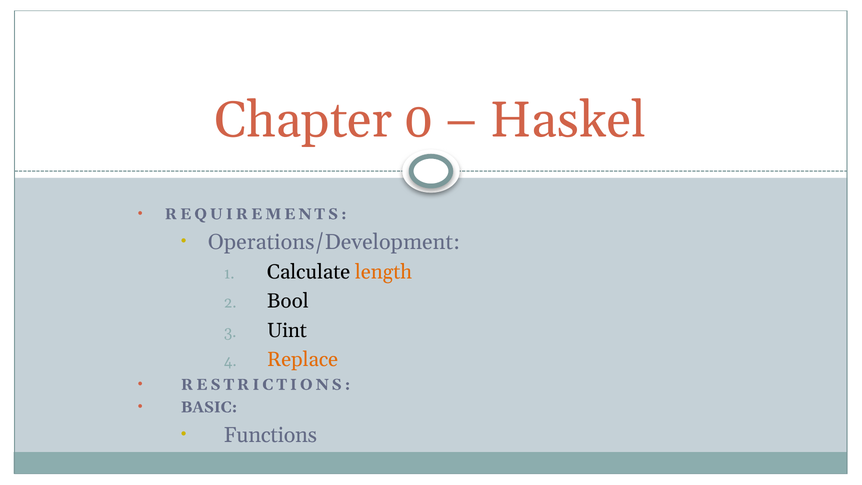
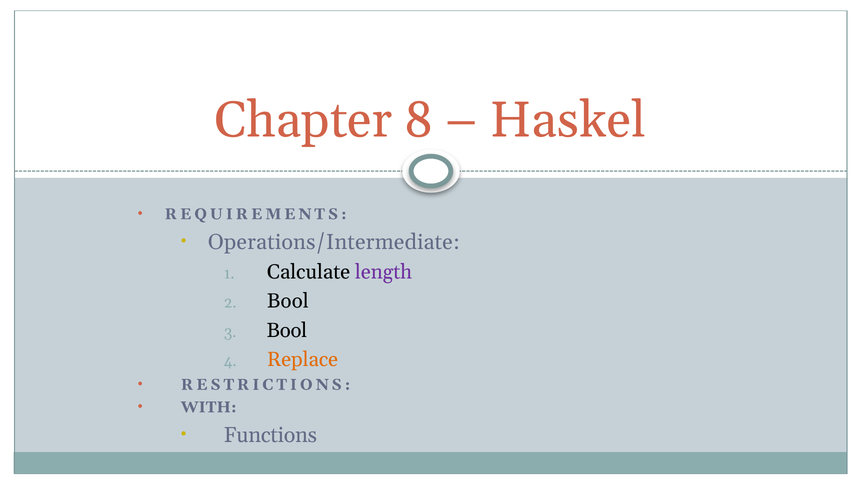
0: 0 -> 8
Operations/Development: Operations/Development -> Operations/Intermediate
length colour: orange -> purple
Uint at (287, 330): Uint -> Bool
BASIC: BASIC -> WITH
